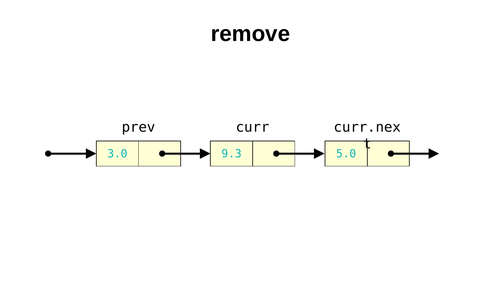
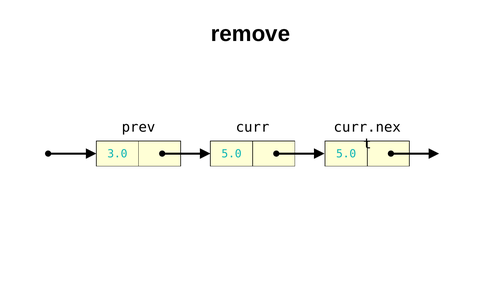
3.0 9.3: 9.3 -> 5.0
